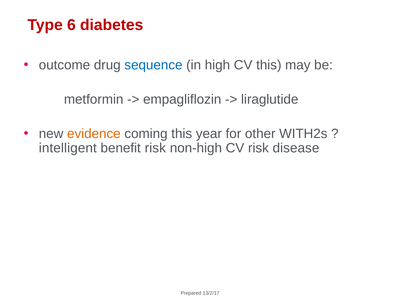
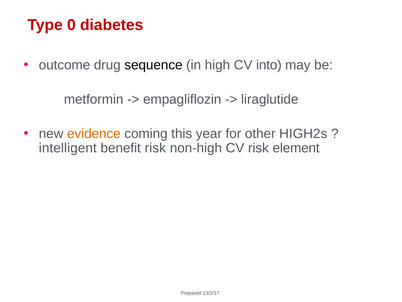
6: 6 -> 0
sequence colour: blue -> black
CV this: this -> into
WITH2s: WITH2s -> HIGH2s
disease: disease -> element
